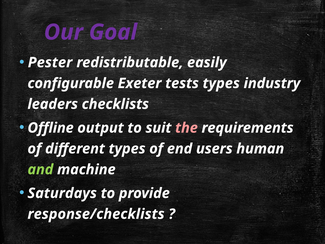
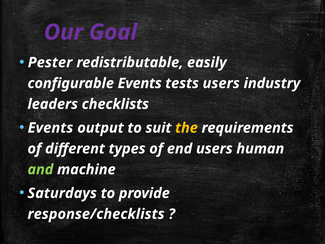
configurable Exeter: Exeter -> Events
tests types: types -> users
Offline at (51, 128): Offline -> Events
the colour: pink -> yellow
